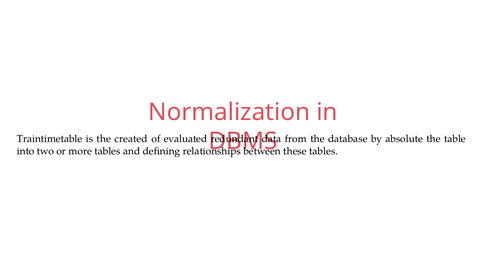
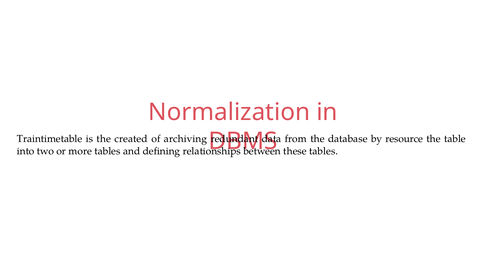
evaluated: evaluated -> archiving
absolute: absolute -> resource
